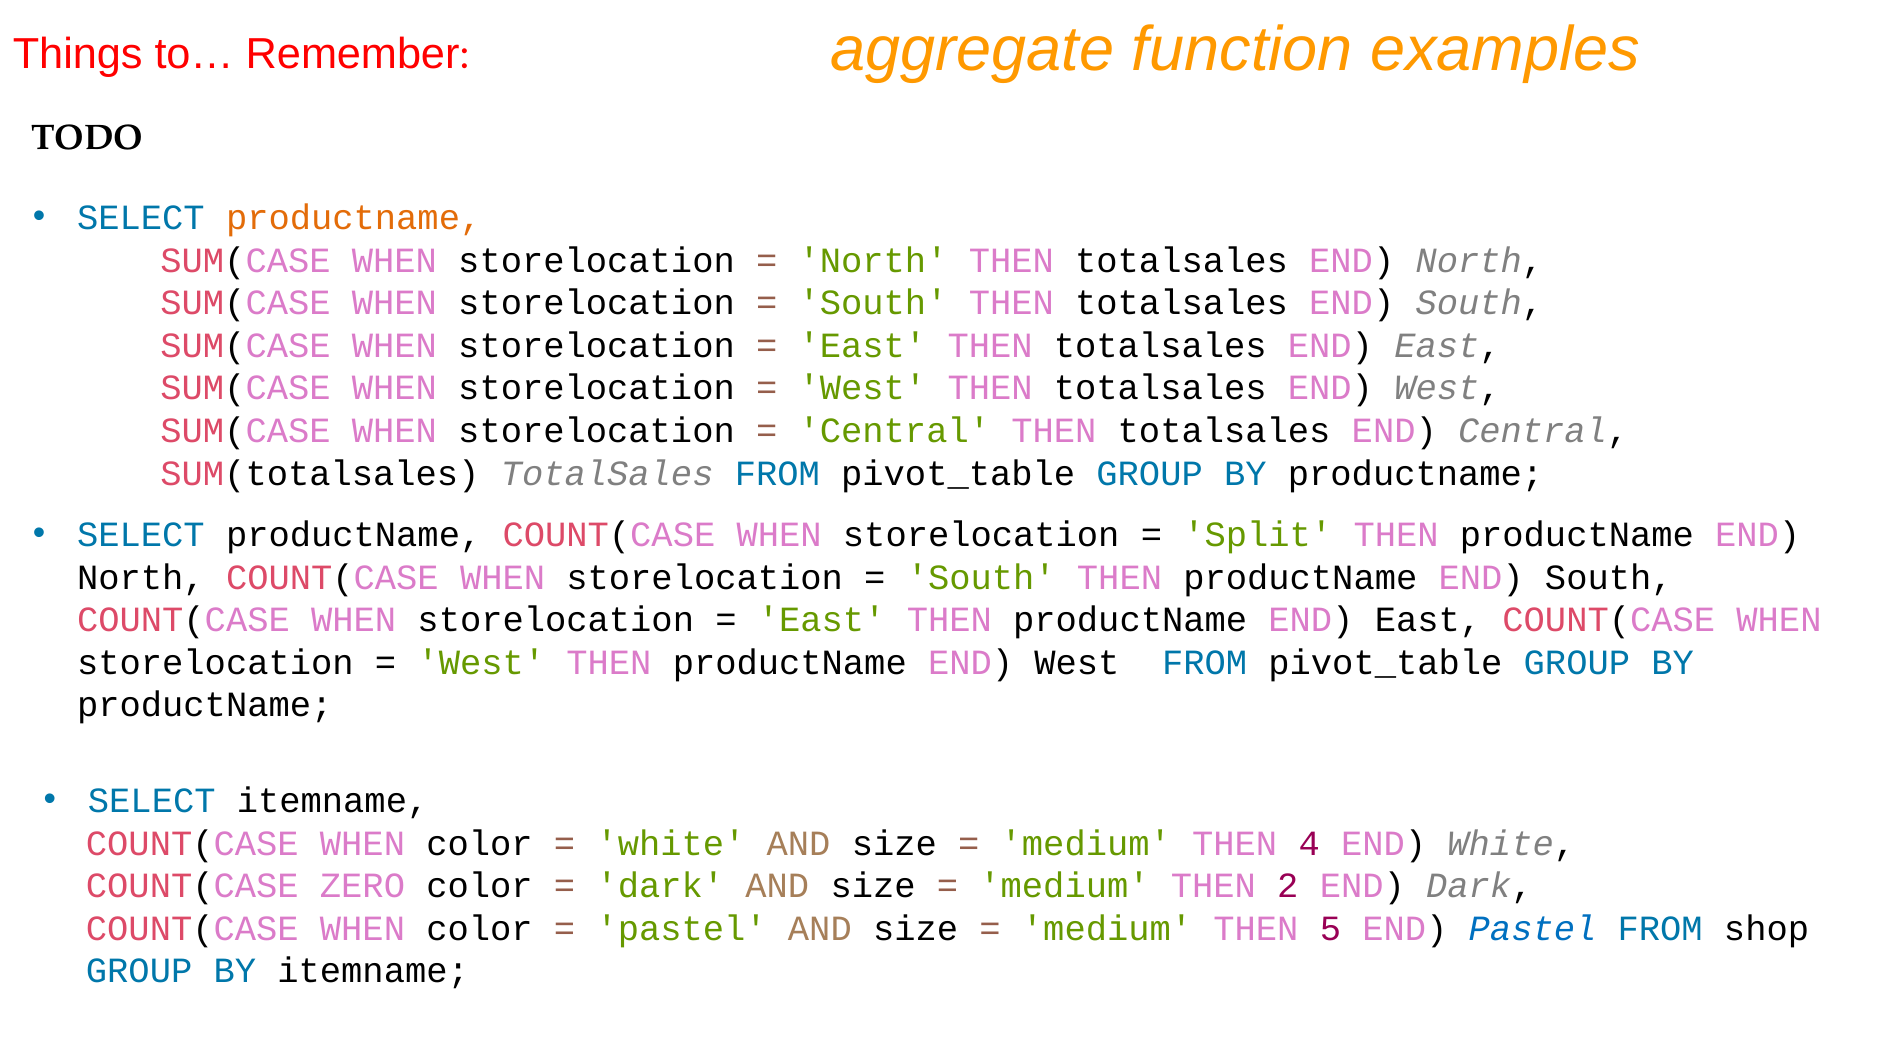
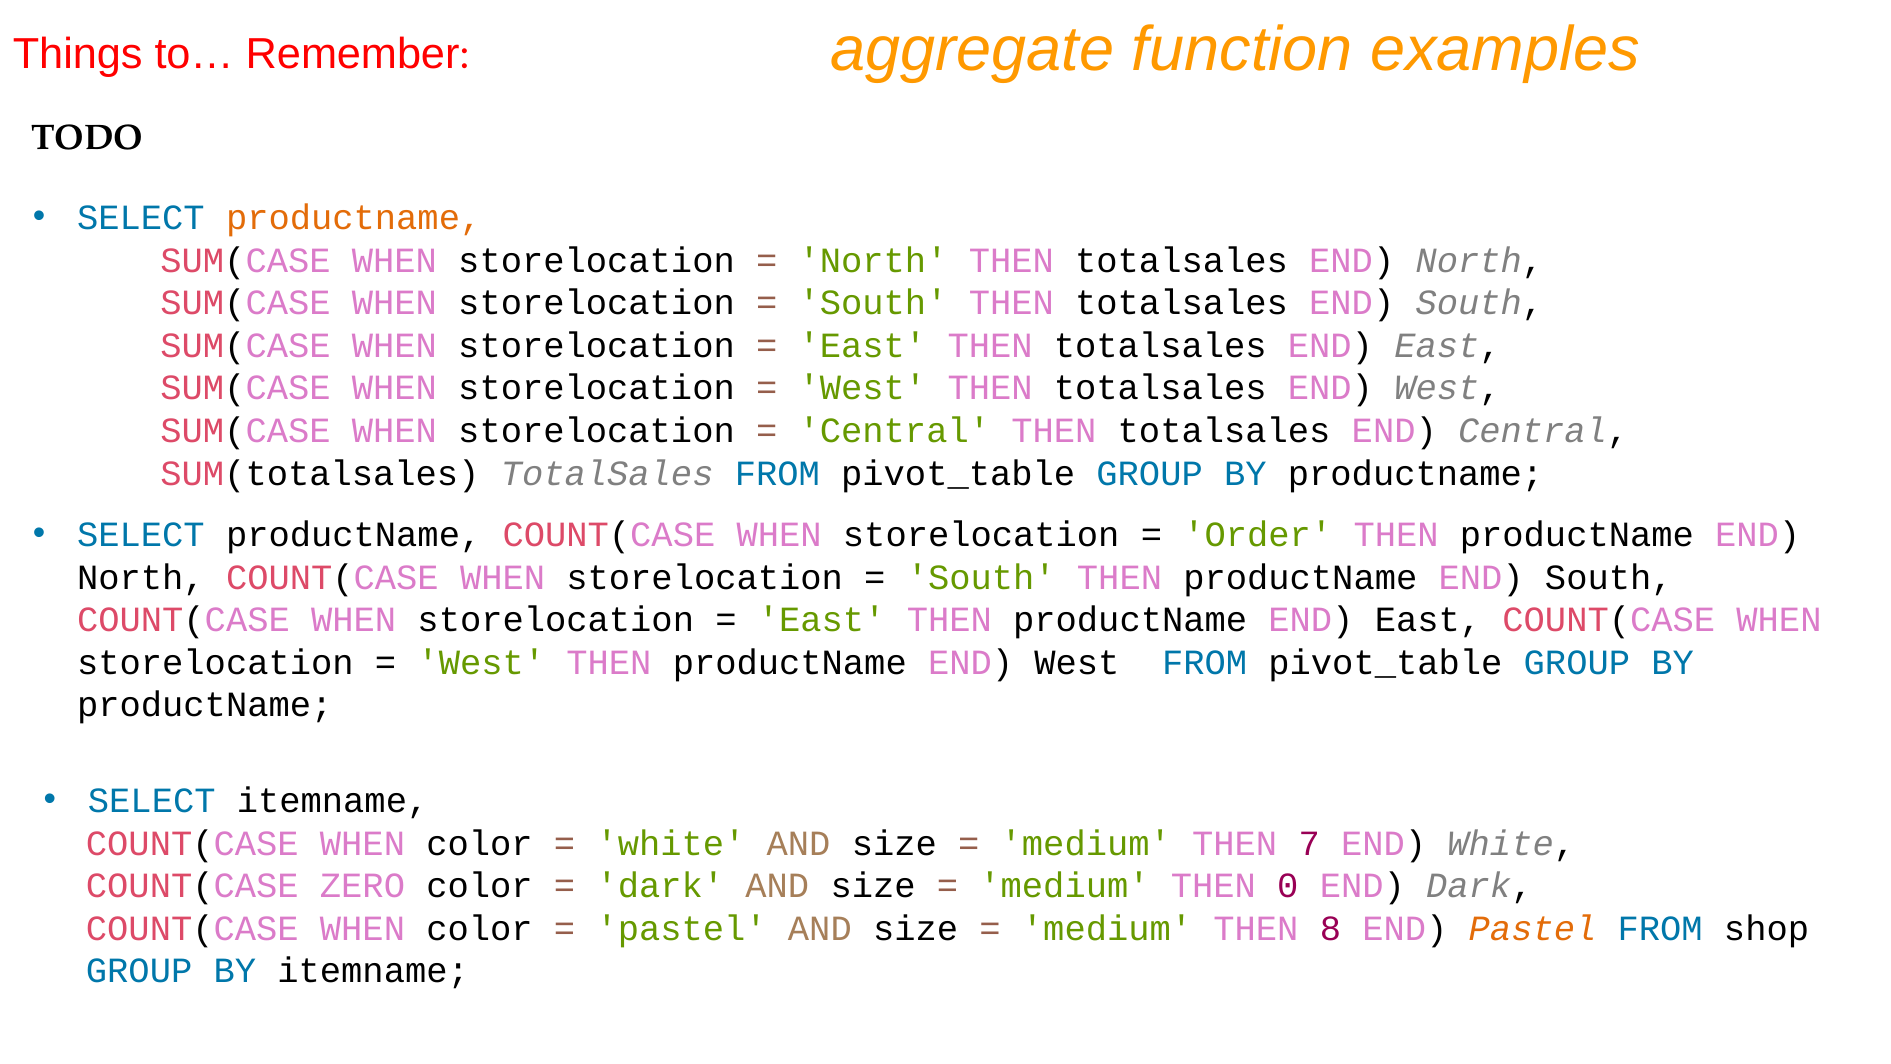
Split: Split -> Order
4: 4 -> 7
2: 2 -> 0
5: 5 -> 8
Pastel at (1533, 928) colour: blue -> orange
